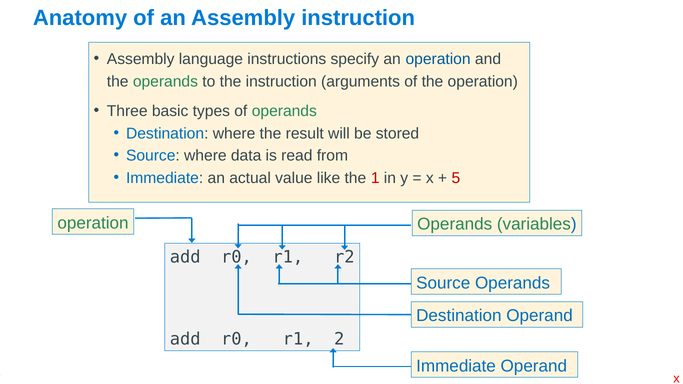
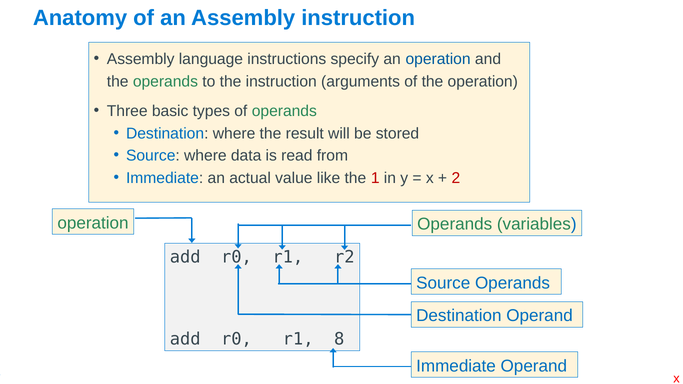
5: 5 -> 2
2: 2 -> 8
